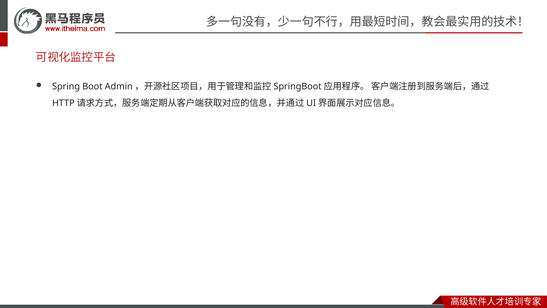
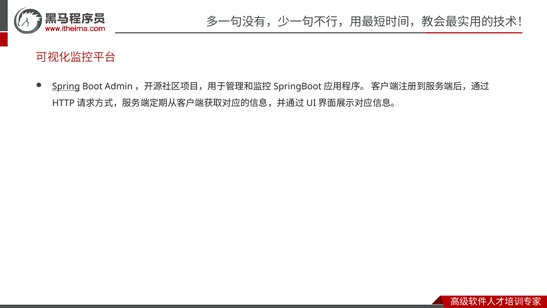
Spring underline: none -> present
